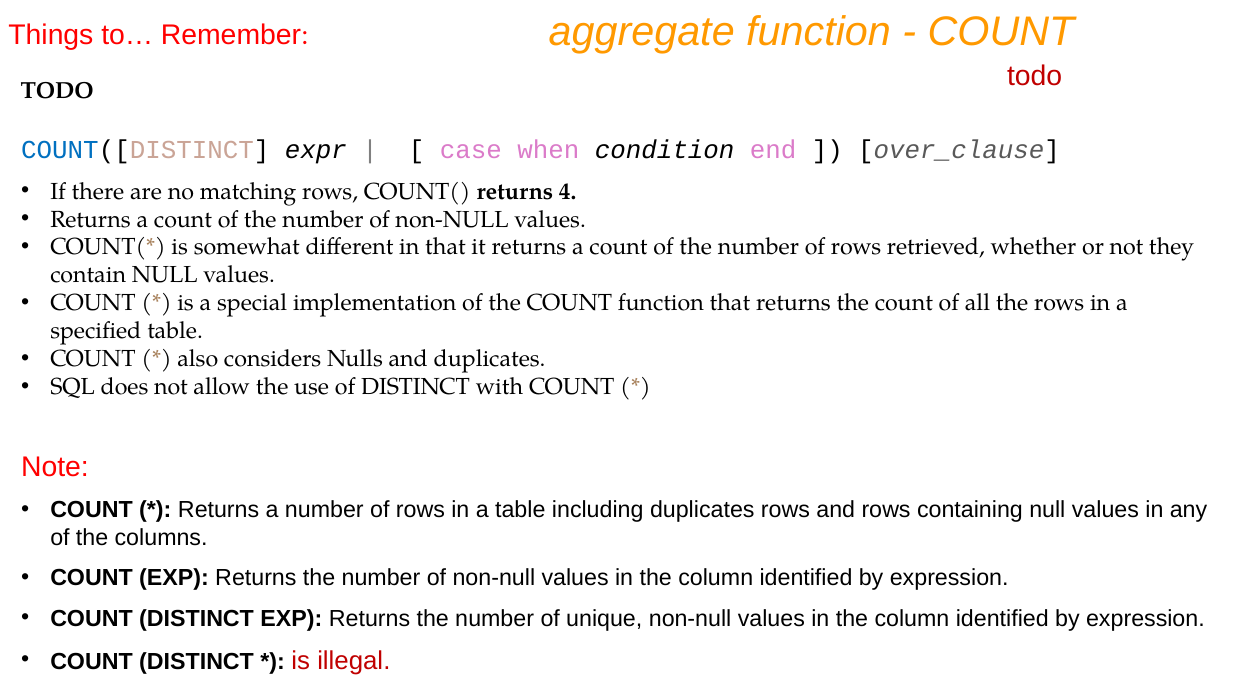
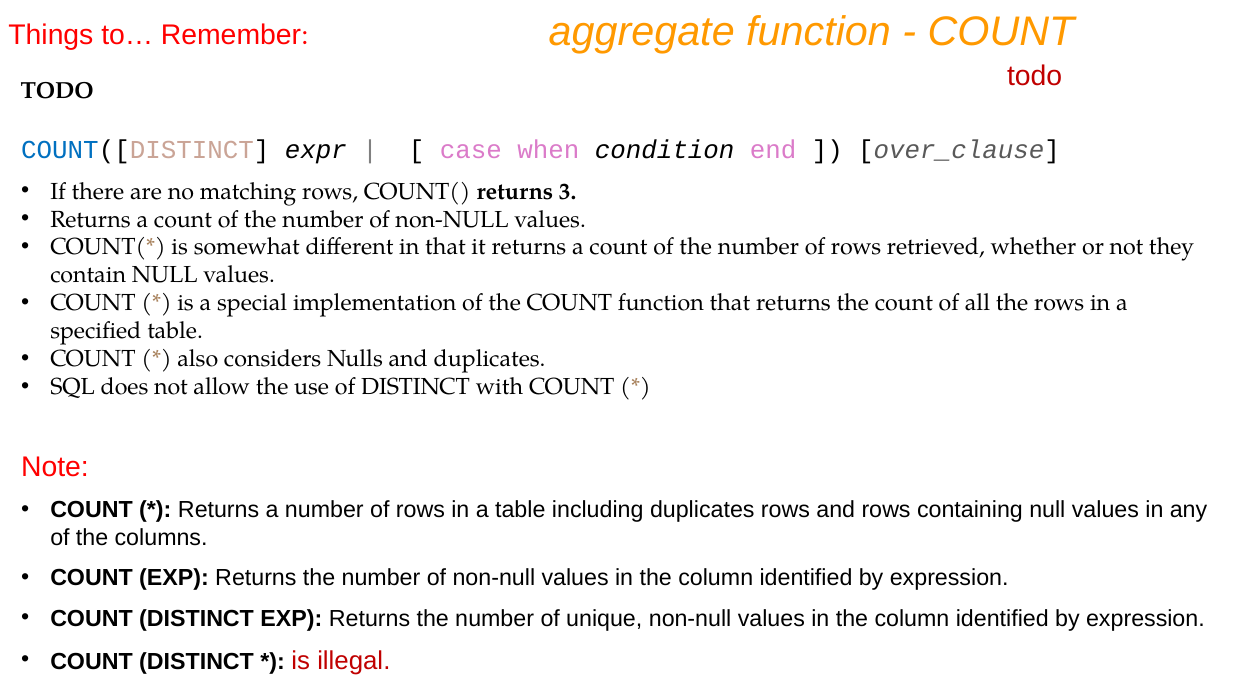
4: 4 -> 3
